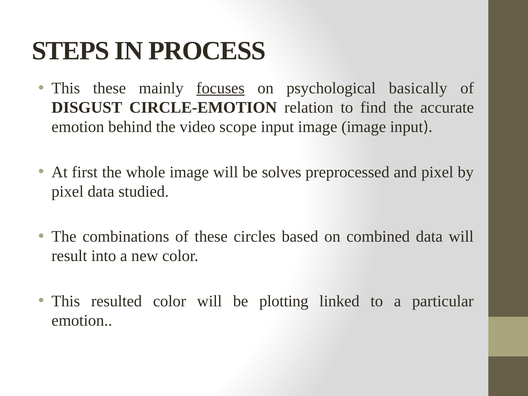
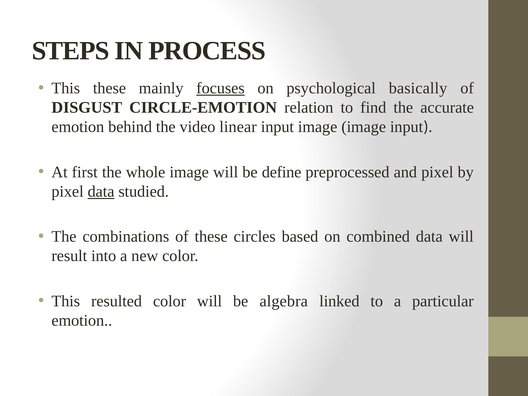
scope: scope -> linear
solves: solves -> define
data at (101, 191) underline: none -> present
plotting: plotting -> algebra
